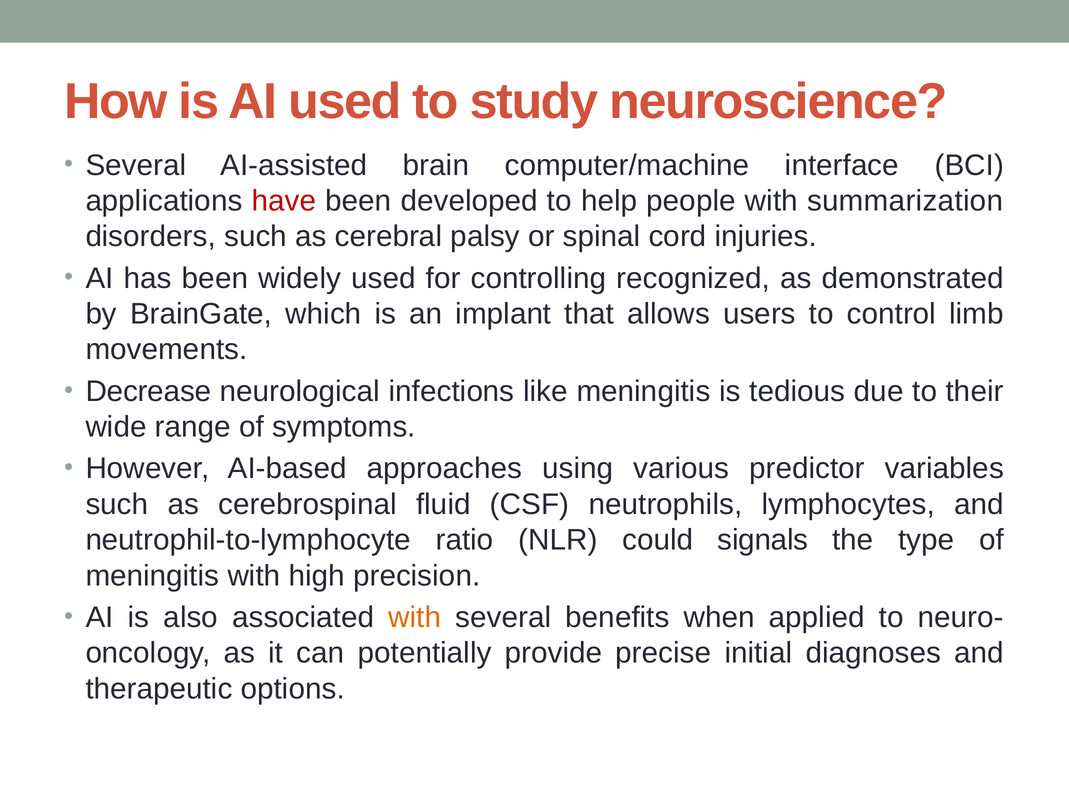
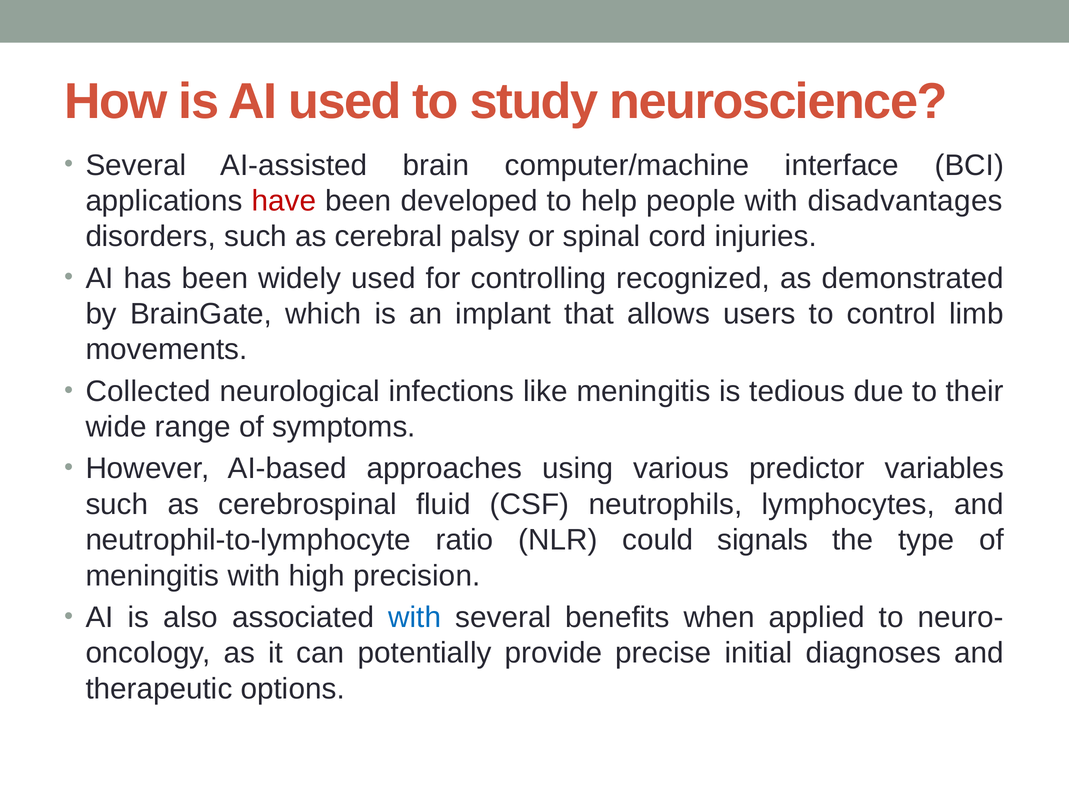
summarization: summarization -> disadvantages
Decrease: Decrease -> Collected
with at (415, 617) colour: orange -> blue
